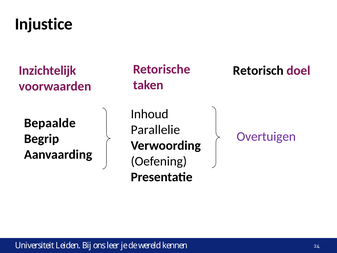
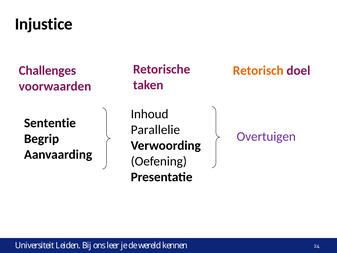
Inzichtelijk: Inzichtelijk -> Challenges
Retorisch colour: black -> orange
Bepaalde: Bepaalde -> Sententie
